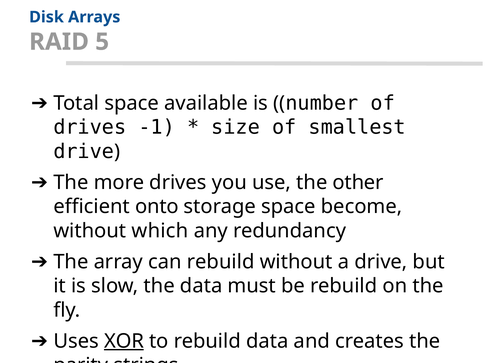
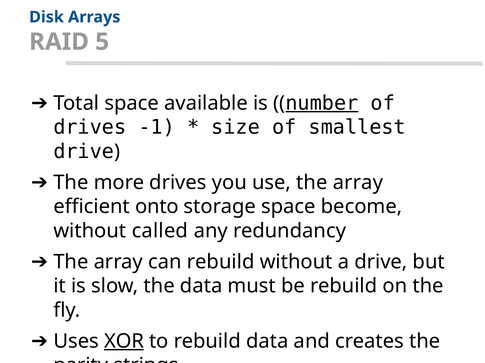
number underline: none -> present
use the other: other -> array
which: which -> called
